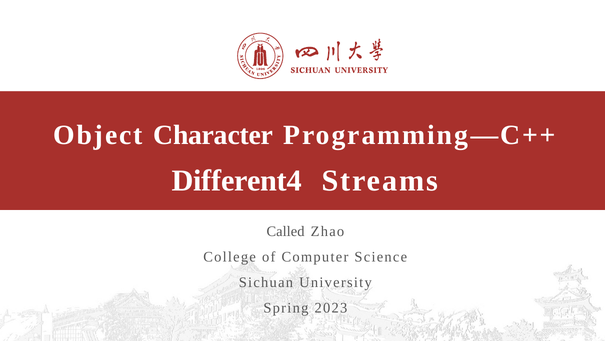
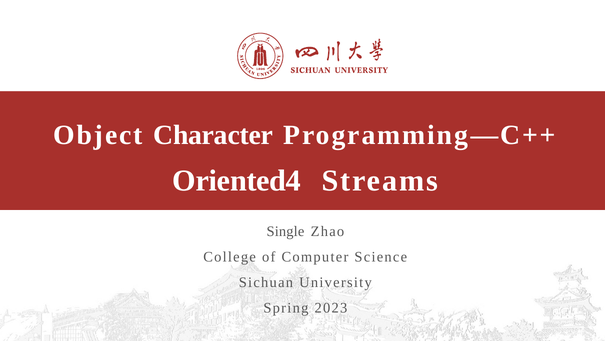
Different4: Different4 -> Oriented4
Called: Called -> Single
